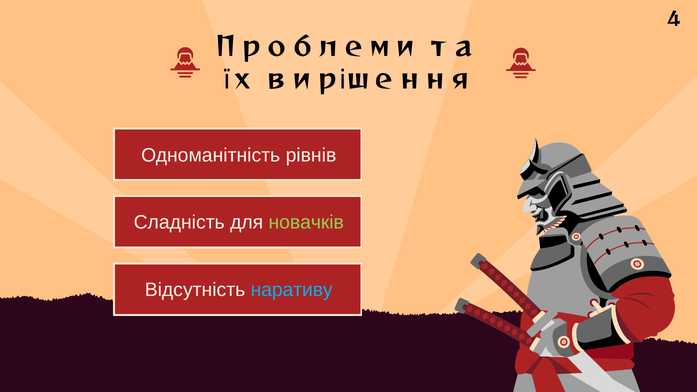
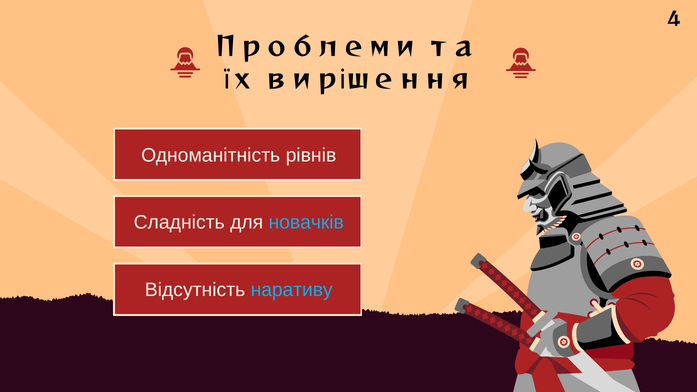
новачків colour: light green -> light blue
